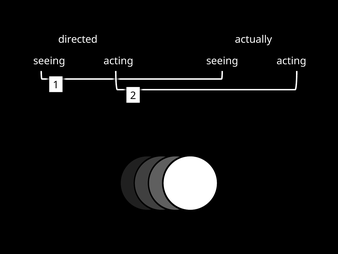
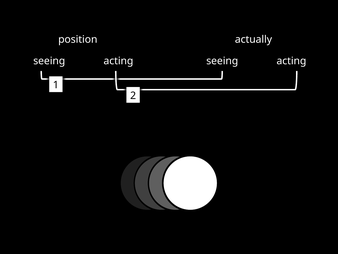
directed: directed -> position
